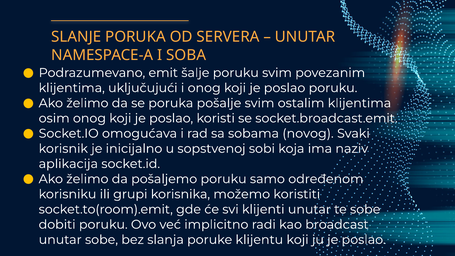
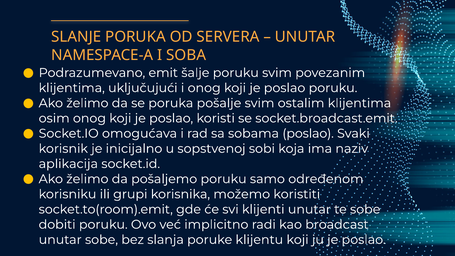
sobama novog: novog -> poslao
